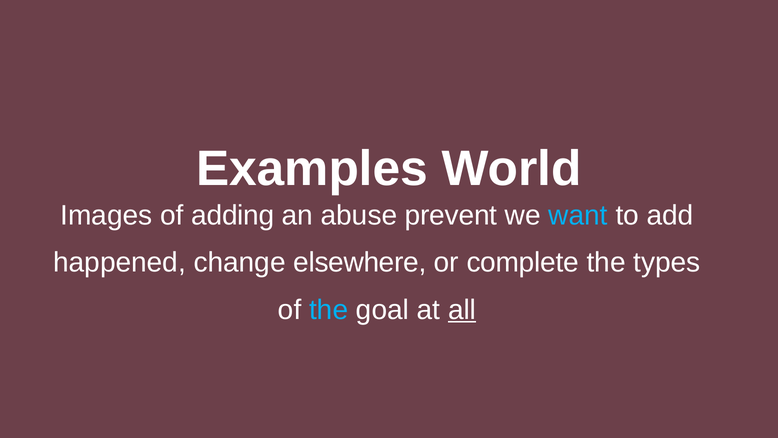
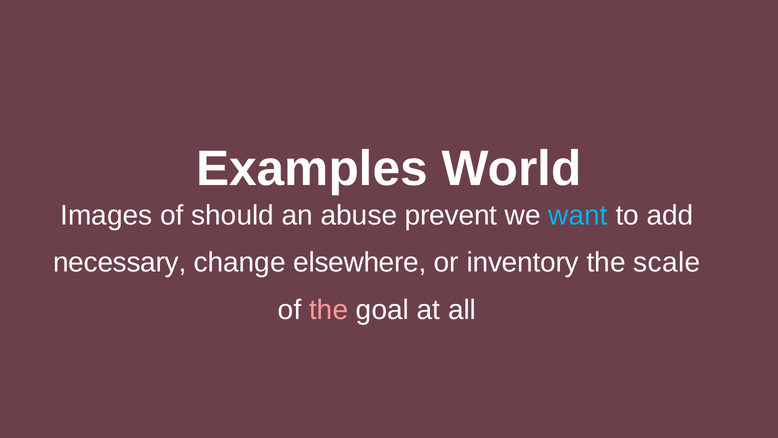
adding: adding -> should
happened: happened -> necessary
complete: complete -> inventory
types: types -> scale
the at (329, 309) colour: light blue -> pink
all underline: present -> none
